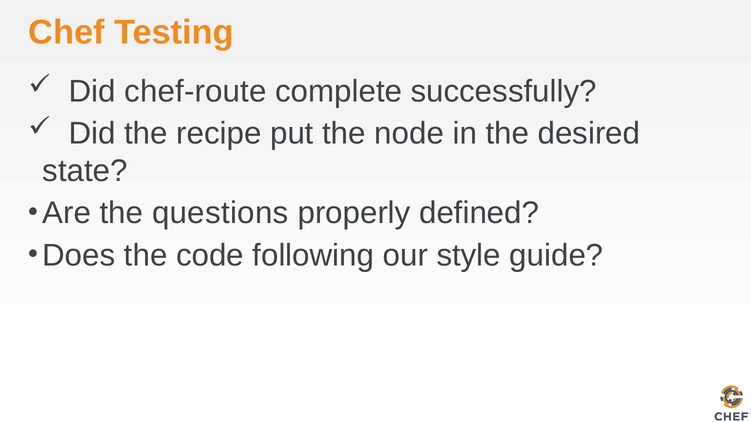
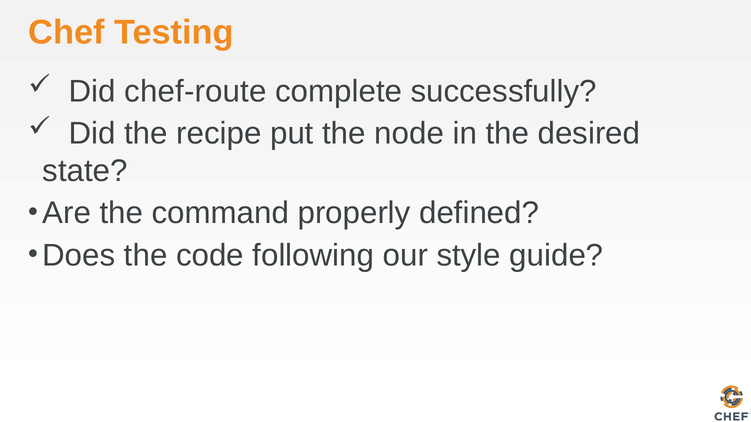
questions: questions -> command
